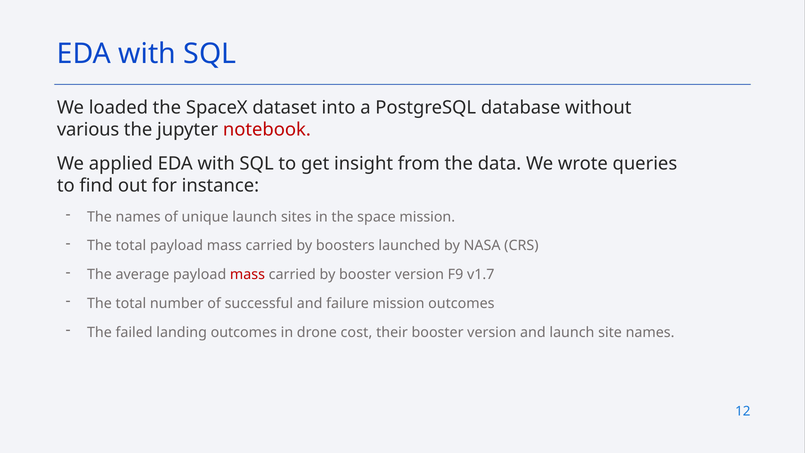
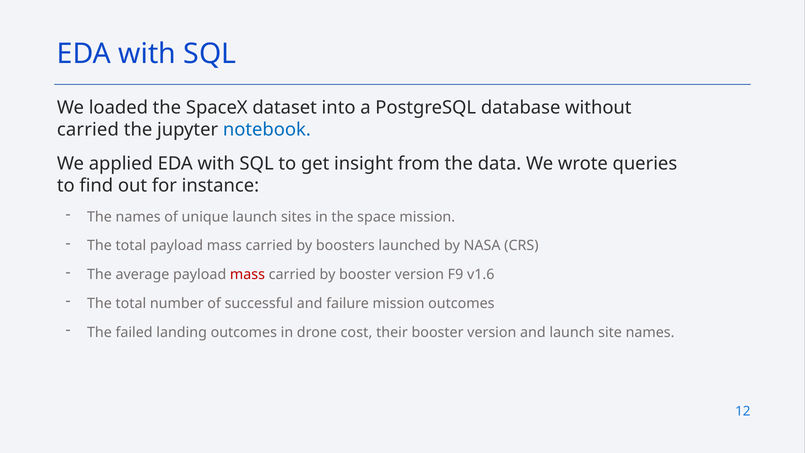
various at (88, 130): various -> carried
notebook colour: red -> blue
v1.7: v1.7 -> v1.6
